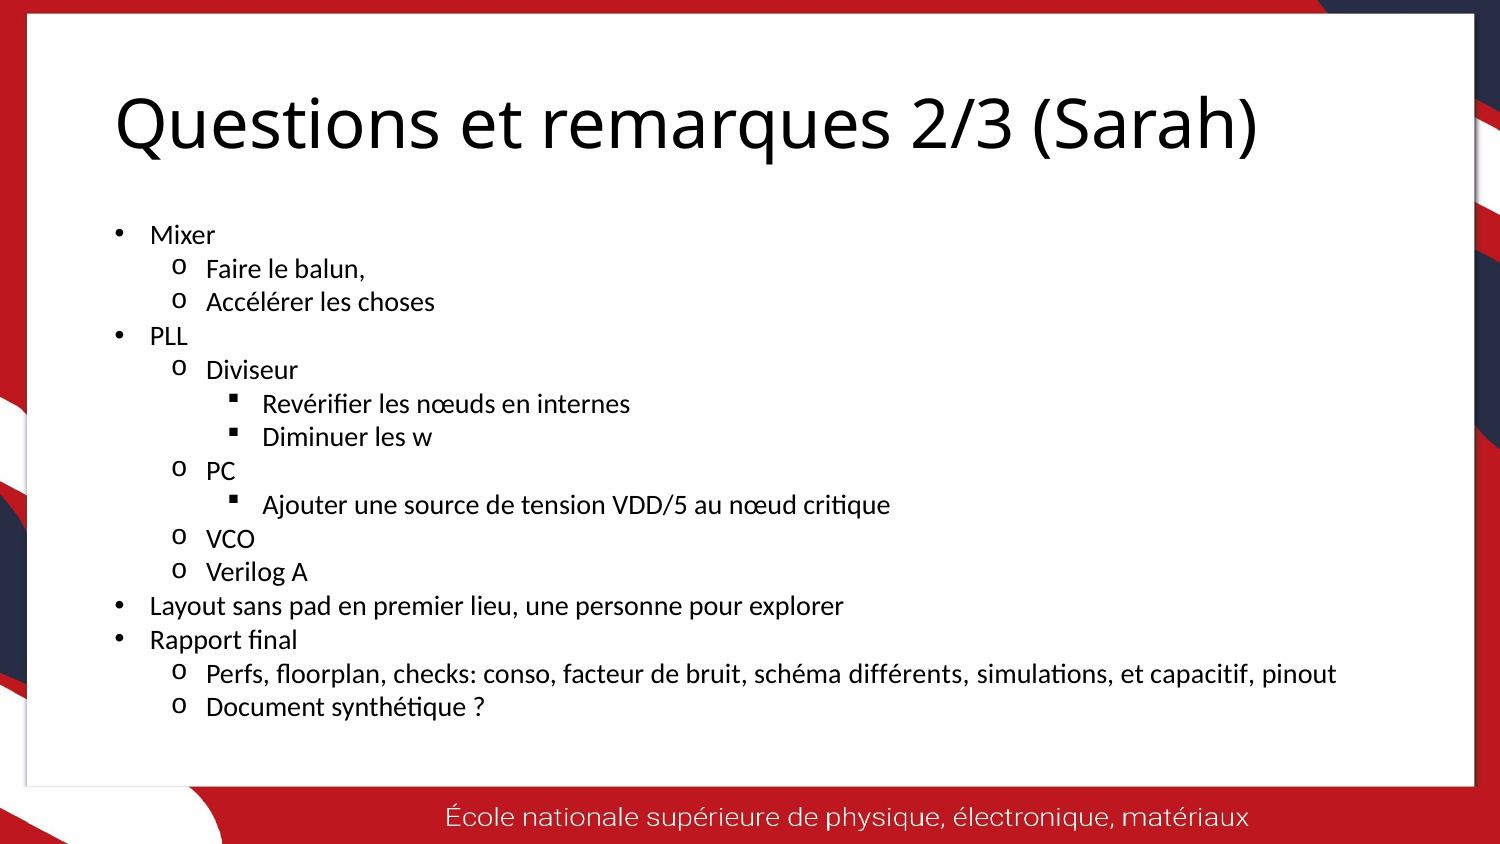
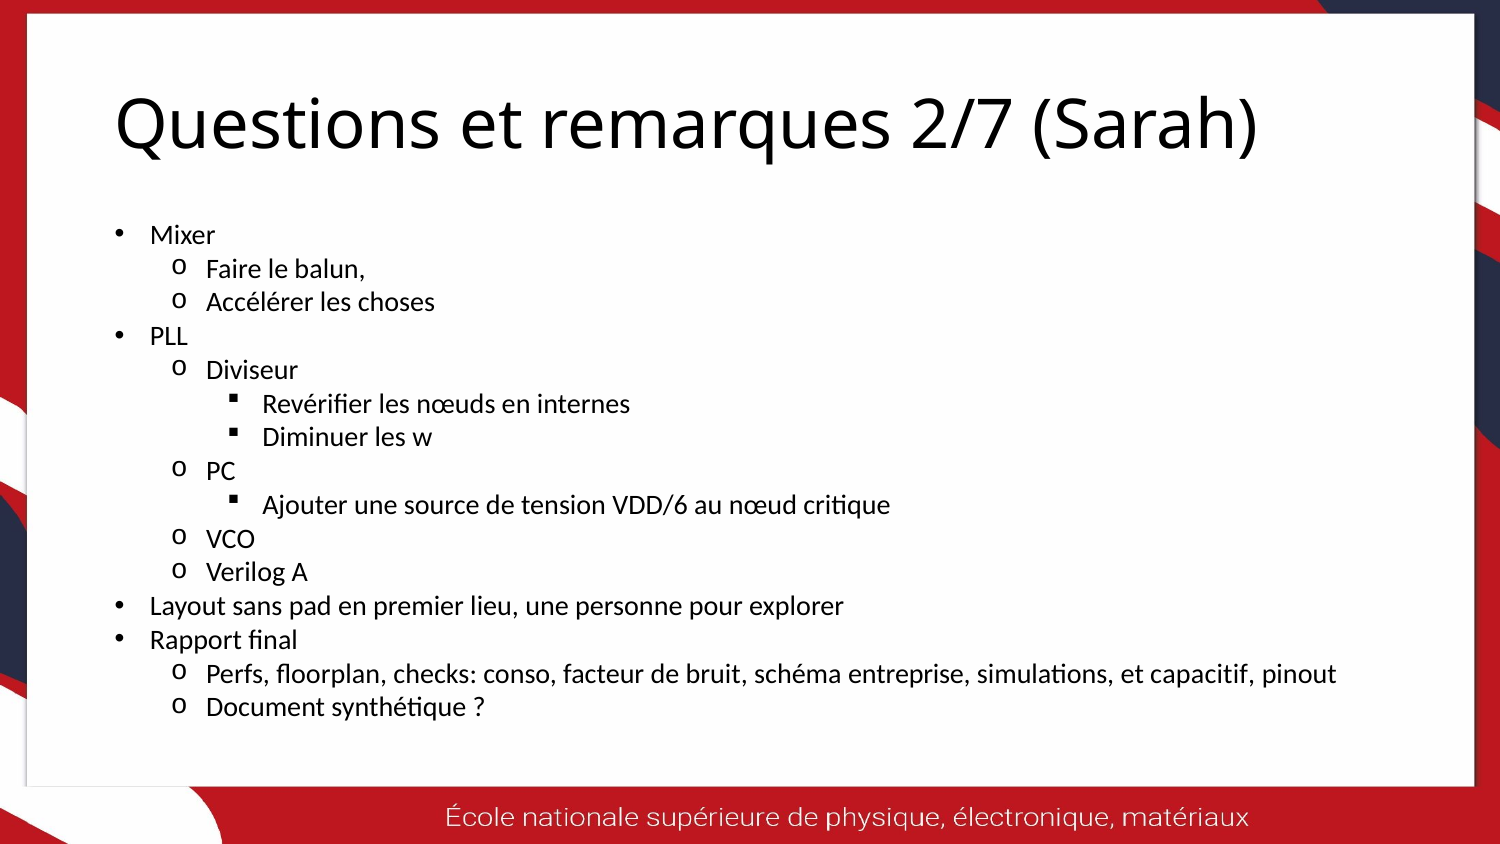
2/3: 2/3 -> 2/7
VDD/5: VDD/5 -> VDD/6
différents: différents -> entreprise
